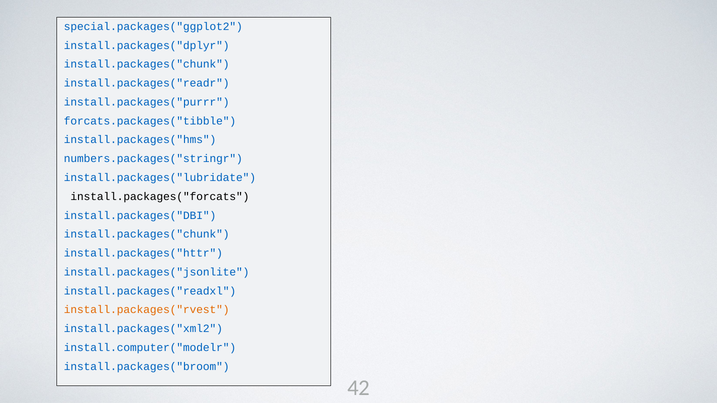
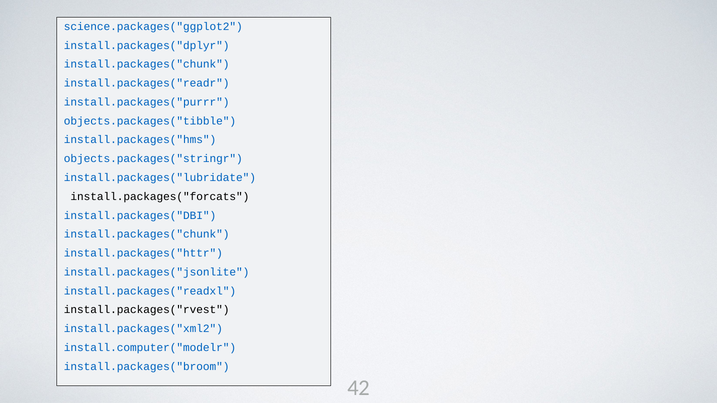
special.packages("ggplot2: special.packages("ggplot2 -> science.packages("ggplot2
forcats.packages("tibble: forcats.packages("tibble -> objects.packages("tibble
numbers.packages("stringr: numbers.packages("stringr -> objects.packages("stringr
install.packages("rvest colour: orange -> black
